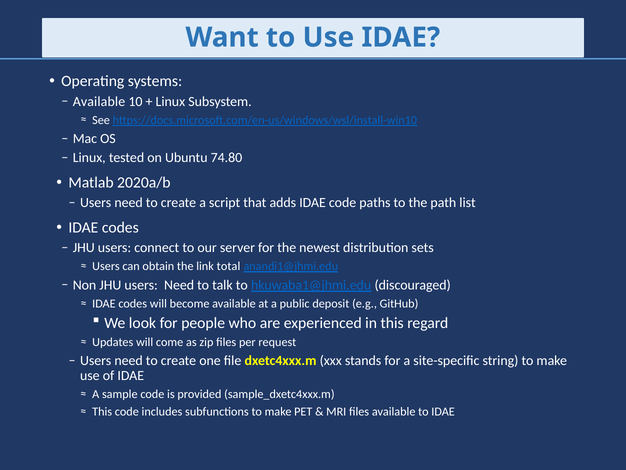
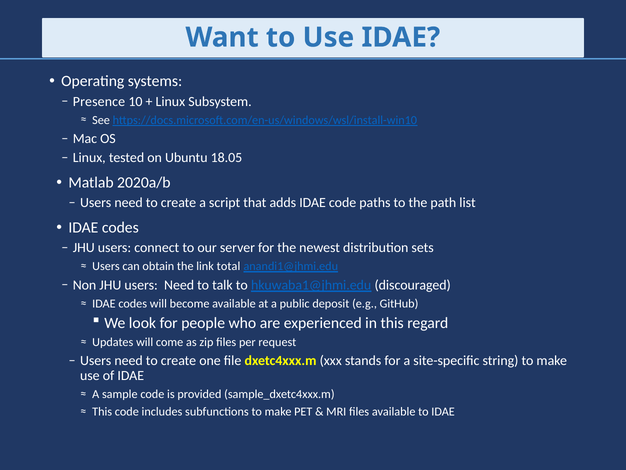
Available at (99, 101): Available -> Presence
74.80: 74.80 -> 18.05
